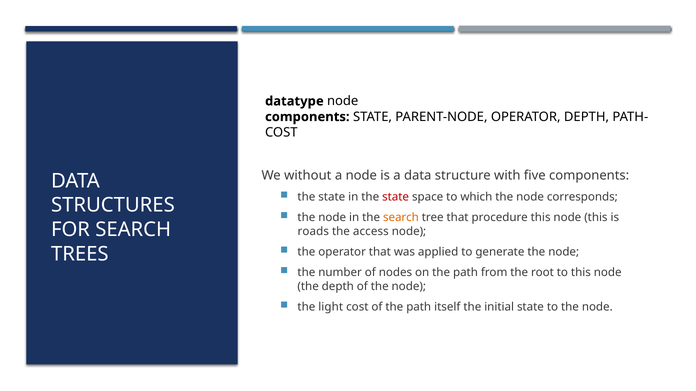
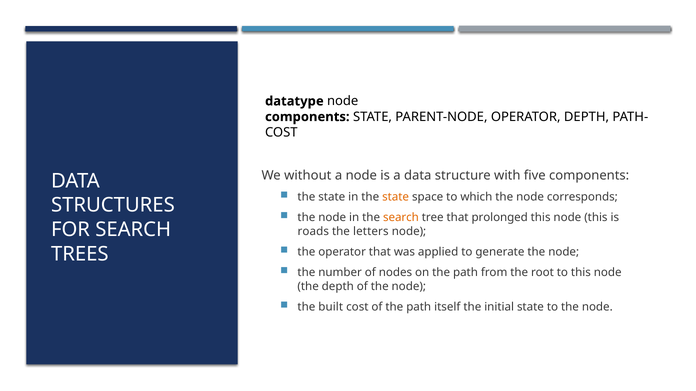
state at (396, 197) colour: red -> orange
procedure: procedure -> prolonged
access: access -> letters
light: light -> built
